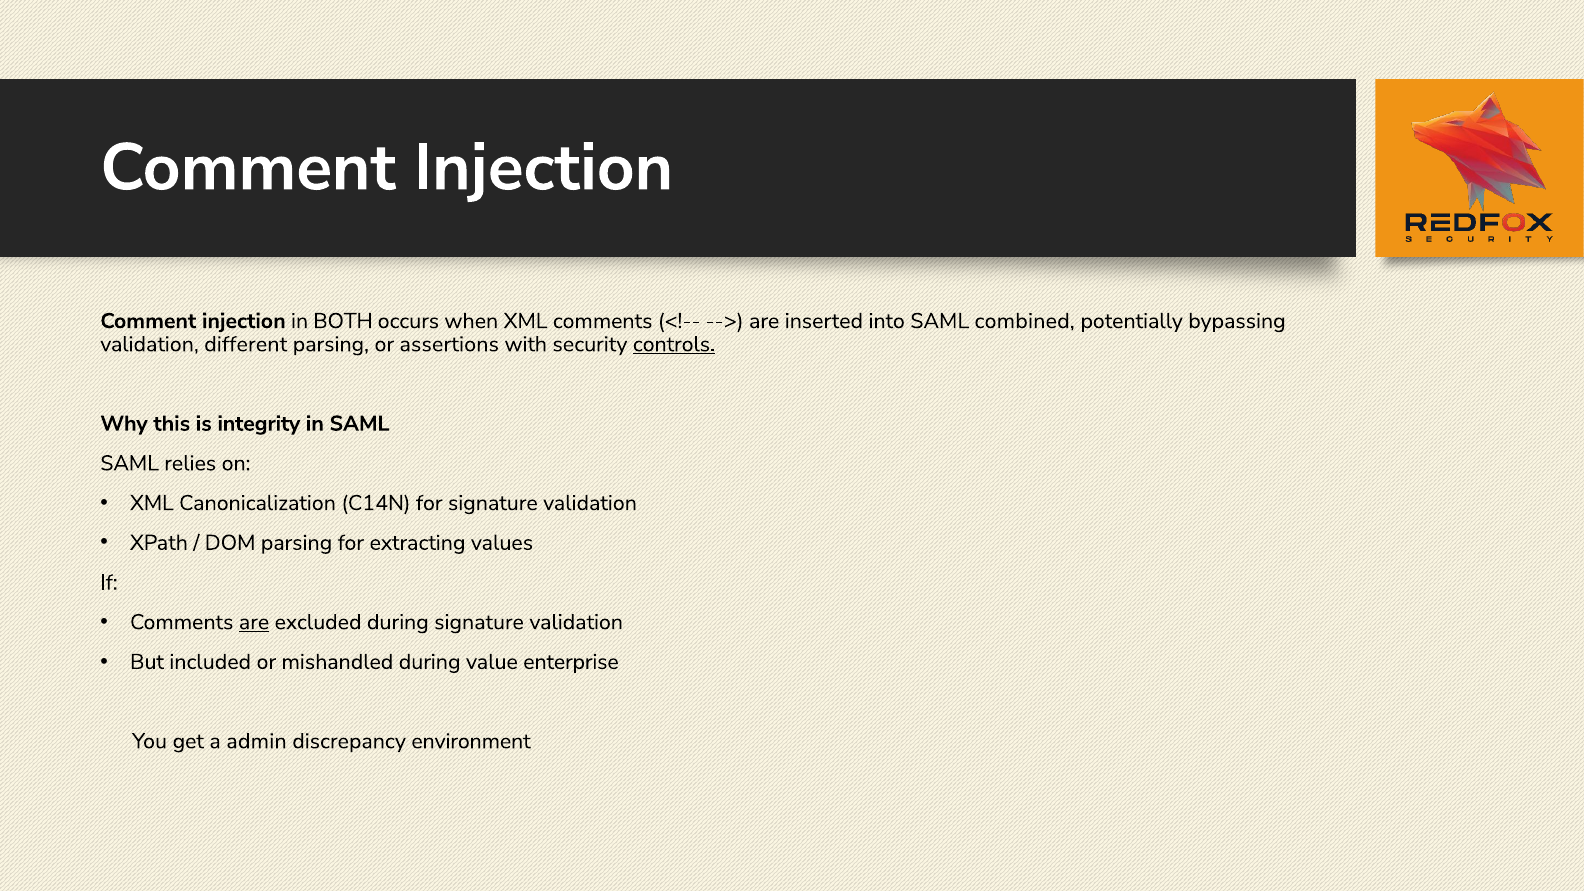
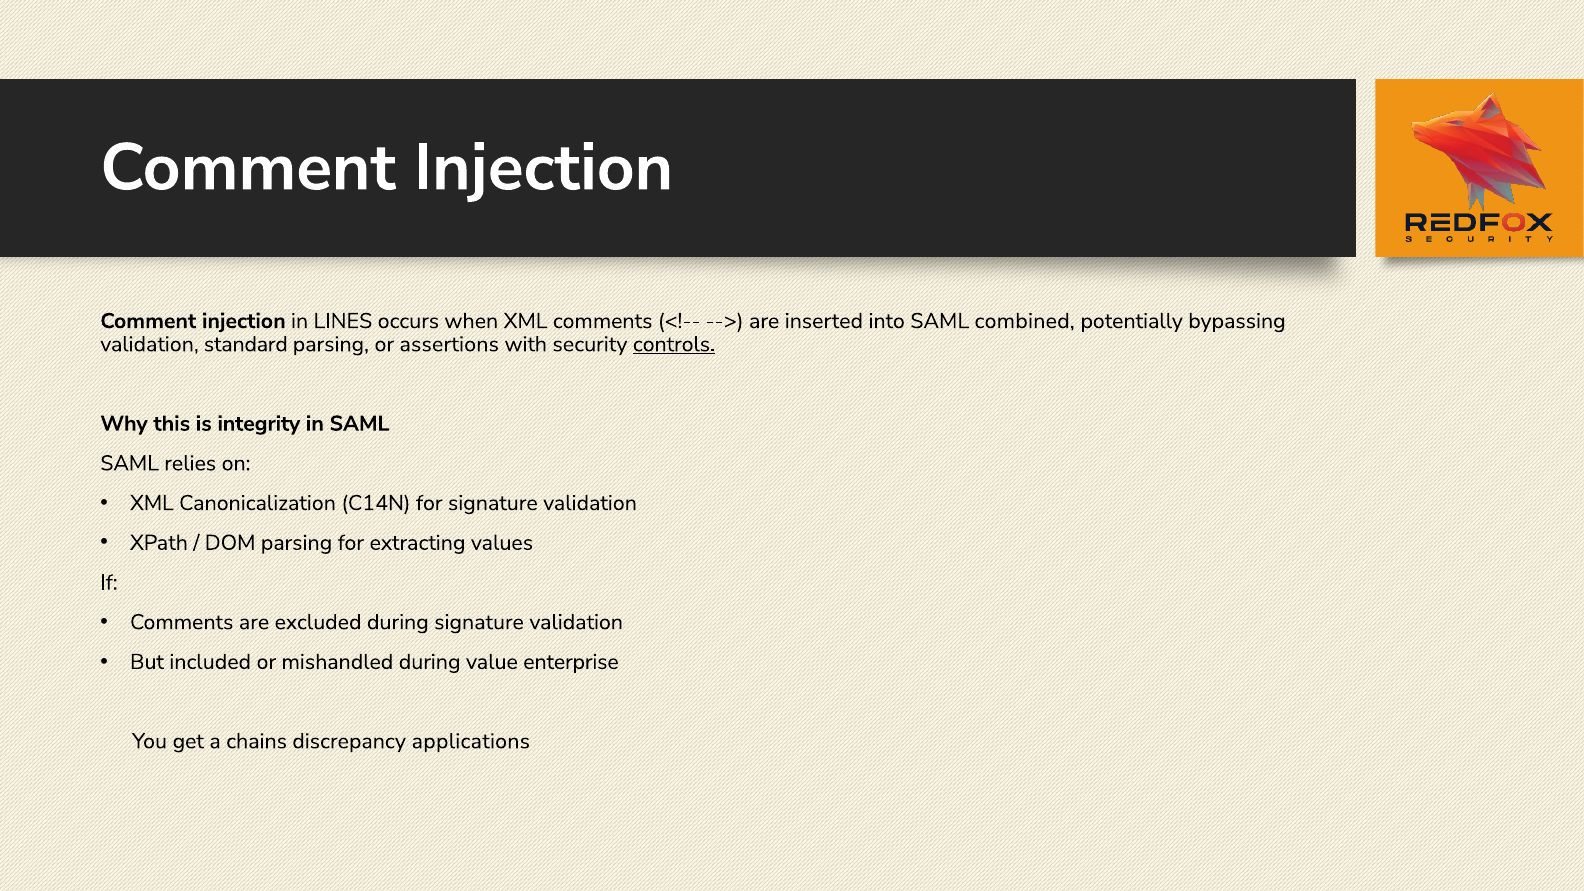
BOTH: BOTH -> LINES
different: different -> standard
are at (254, 622) underline: present -> none
admin: admin -> chains
environment: environment -> applications
